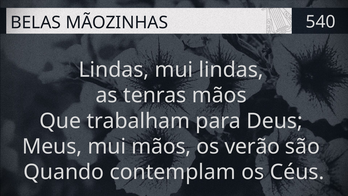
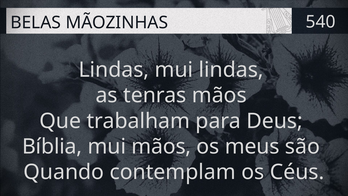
Meus: Meus -> Bíblia
verão: verão -> meus
